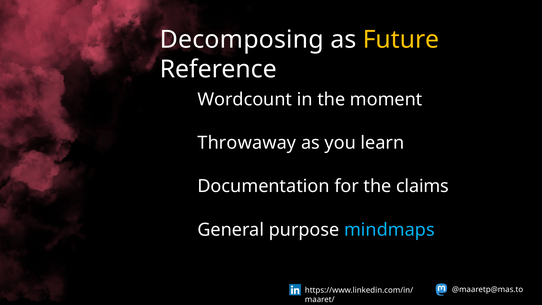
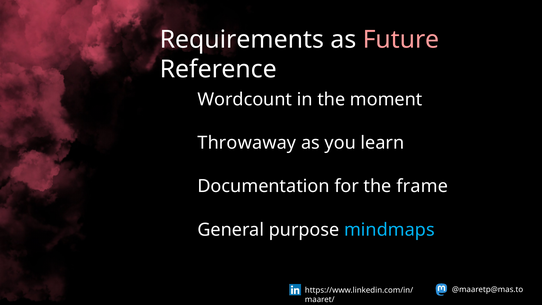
Decomposing: Decomposing -> Requirements
Future colour: yellow -> pink
claims: claims -> frame
